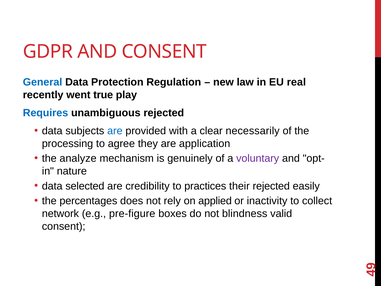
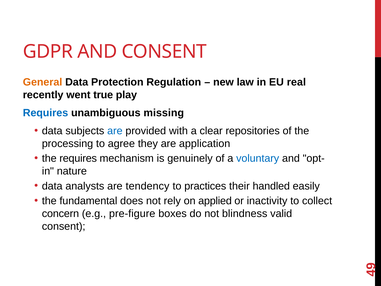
General colour: blue -> orange
unambiguous rejected: rejected -> missing
necessarily: necessarily -> repositories
the analyze: analyze -> requires
voluntary colour: purple -> blue
selected: selected -> analysts
credibility: credibility -> tendency
their rejected: rejected -> handled
percentages: percentages -> fundamental
network: network -> concern
